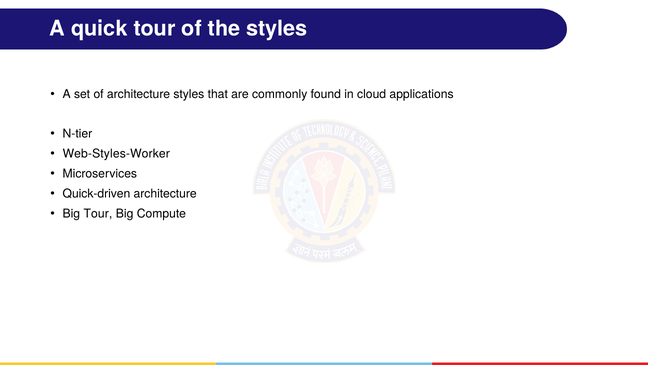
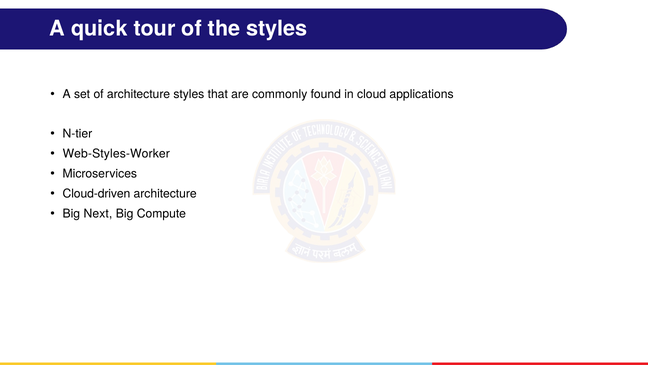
Quick-driven: Quick-driven -> Cloud-driven
Big Tour: Tour -> Next
